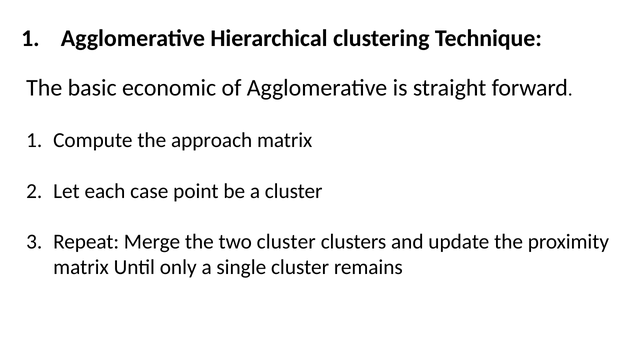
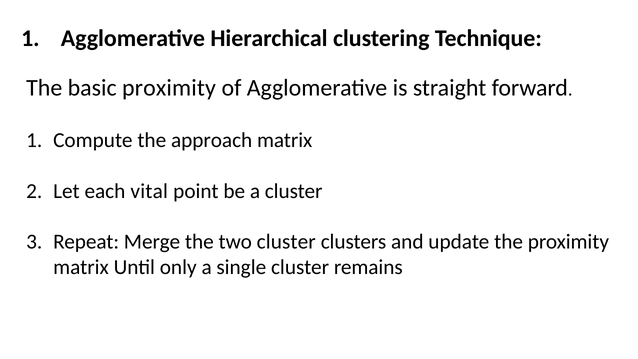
basic economic: economic -> proximity
case: case -> vital
